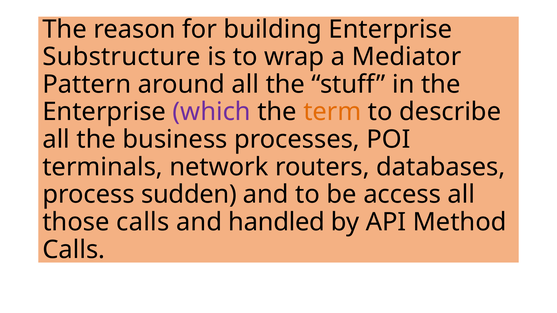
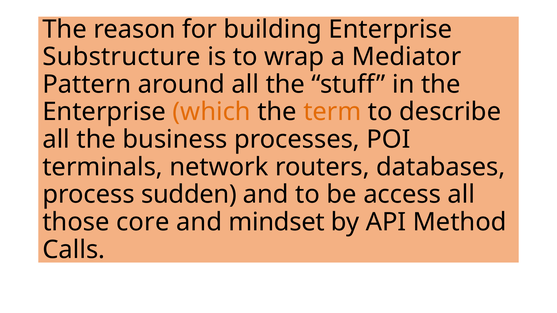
which colour: purple -> orange
those calls: calls -> core
handled: handled -> mindset
